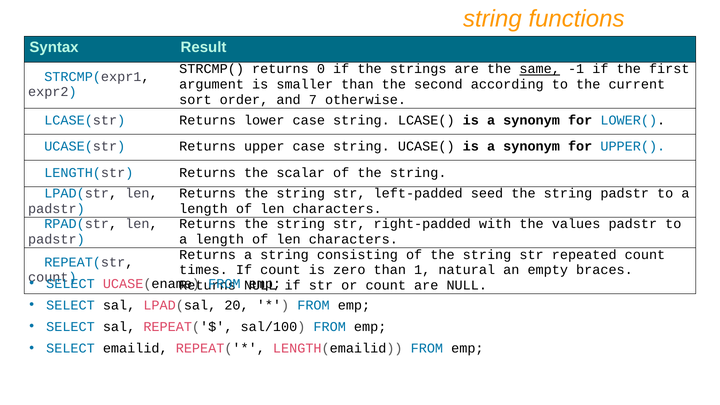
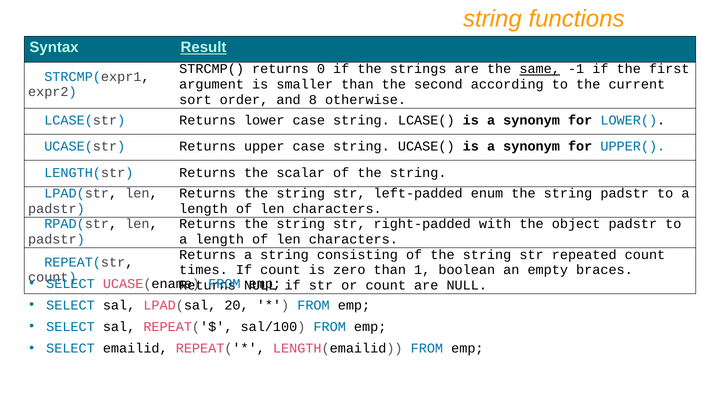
Result underline: none -> present
7: 7 -> 8
seed: seed -> enum
values: values -> object
natural: natural -> boolean
